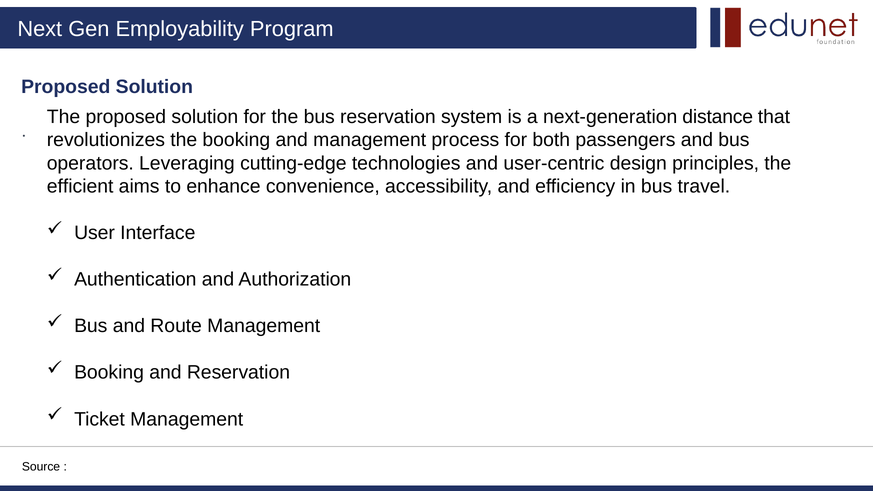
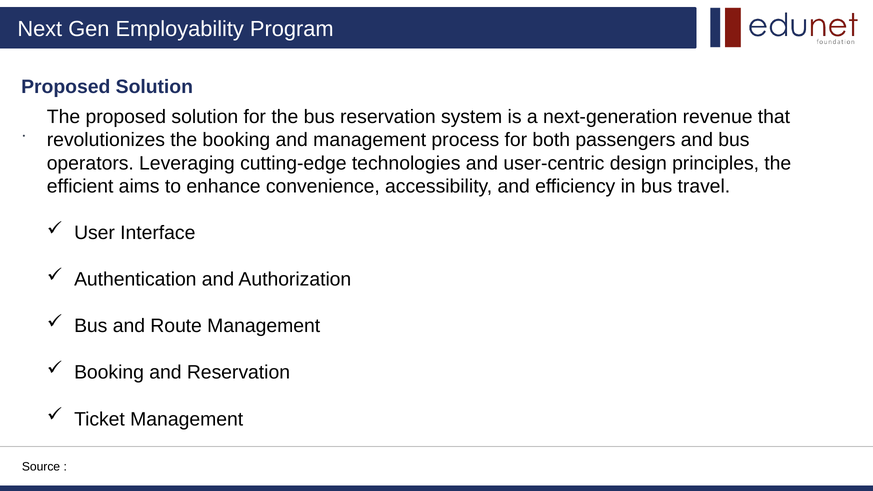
distance: distance -> revenue
